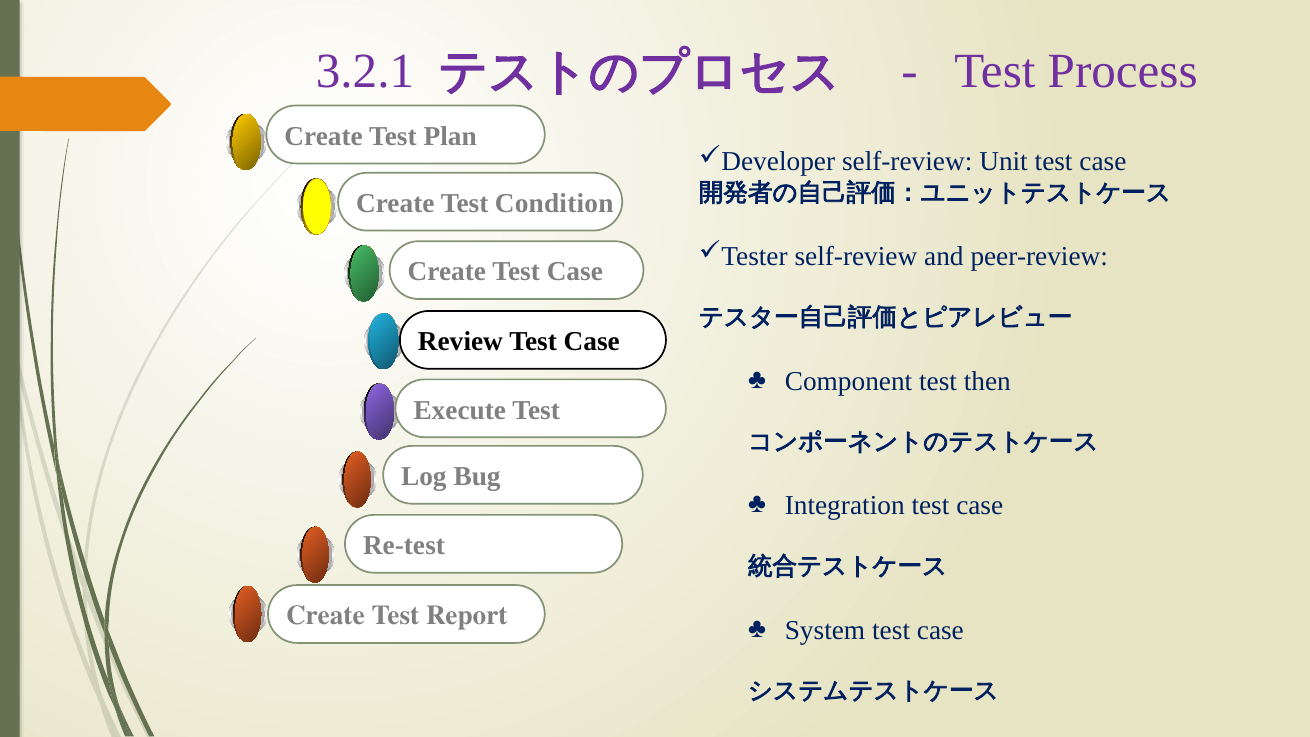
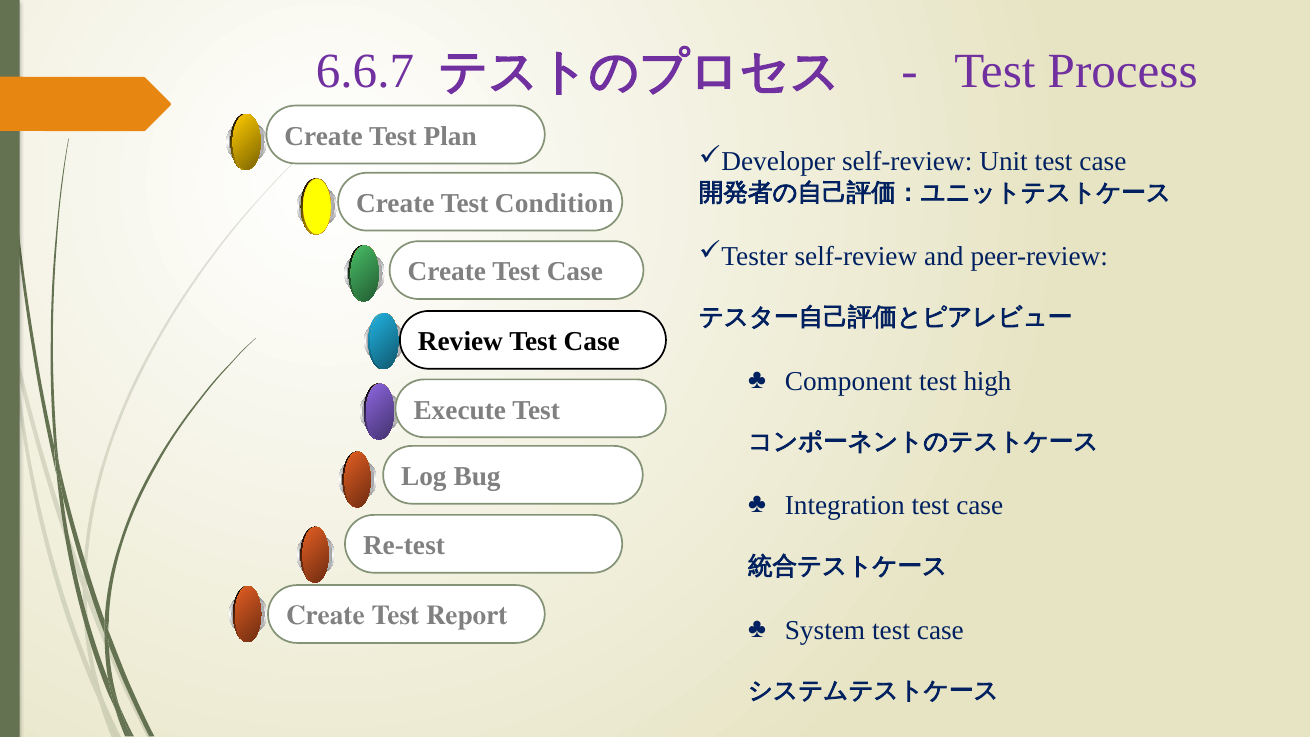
3.2.1: 3.2.1 -> 6.6.7
then: then -> high
